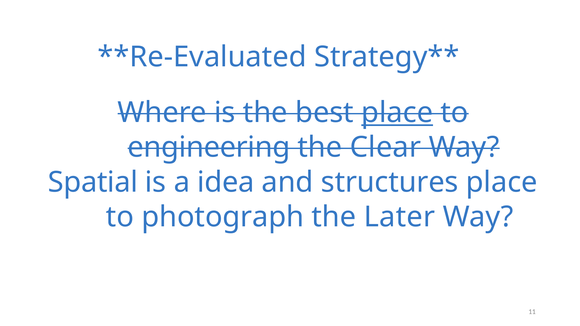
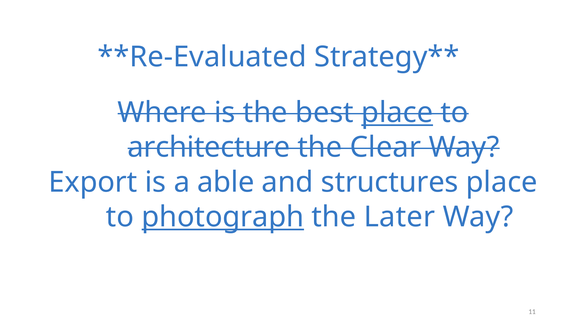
engineering: engineering -> architecture
Spatial: Spatial -> Export
idea: idea -> able
photograph underline: none -> present
